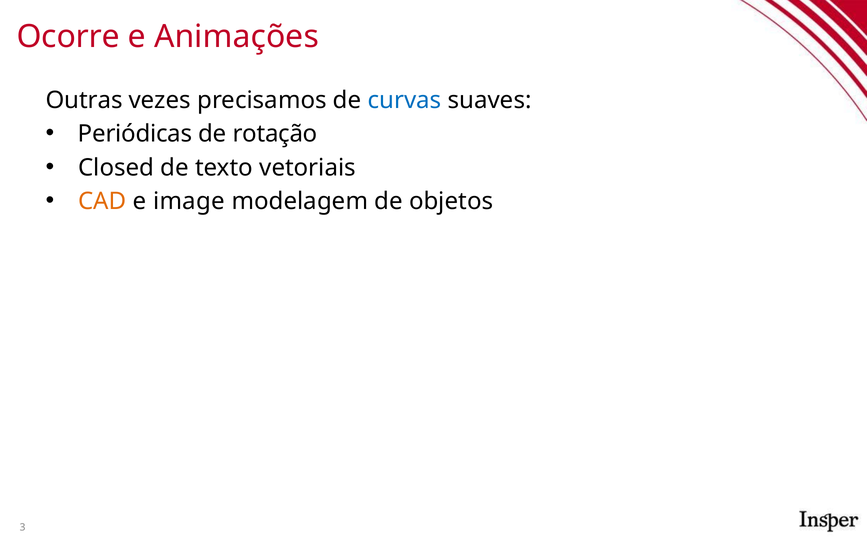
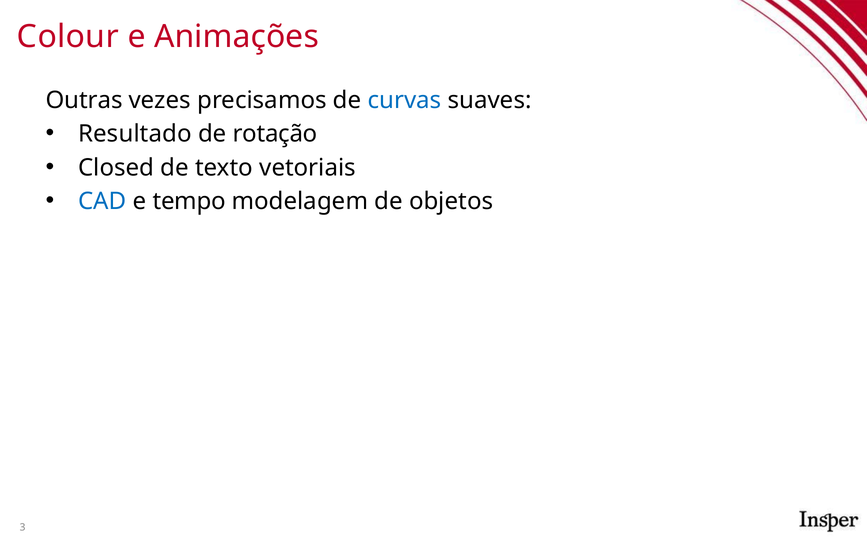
Ocorre: Ocorre -> Colour
Periódicas: Periódicas -> Resultado
CAD colour: orange -> blue
image: image -> tempo
